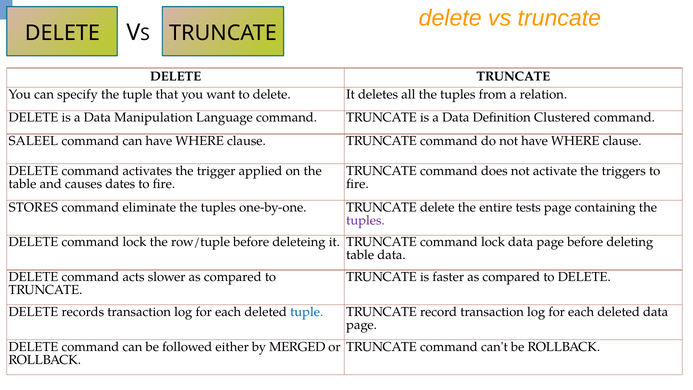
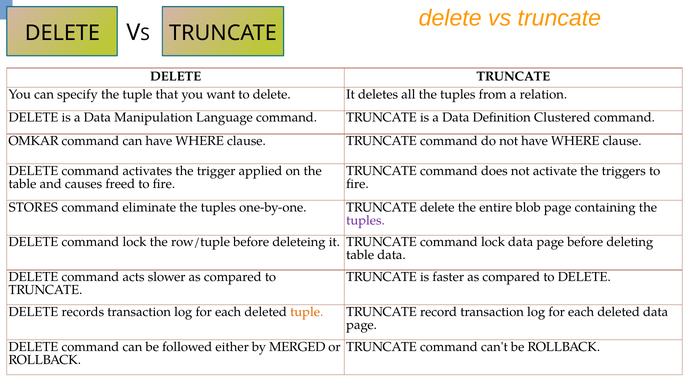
SALEEL: SALEEL -> OMKAR
dates: dates -> freed
tests: tests -> blob
tuple at (307, 312) colour: blue -> orange
